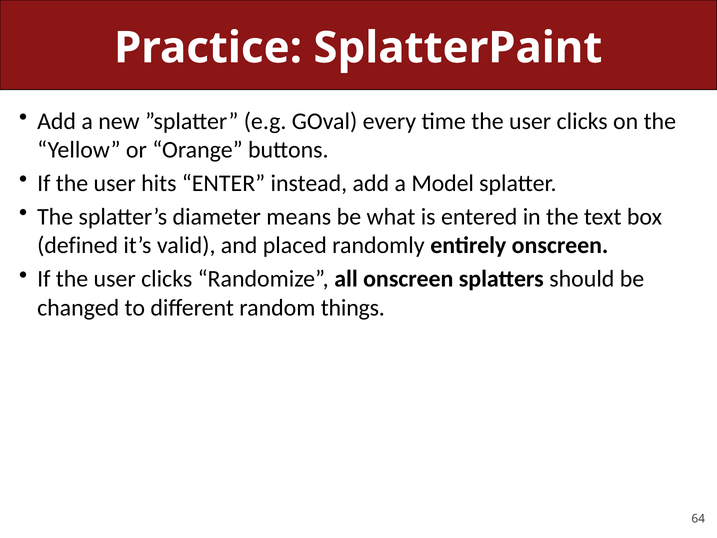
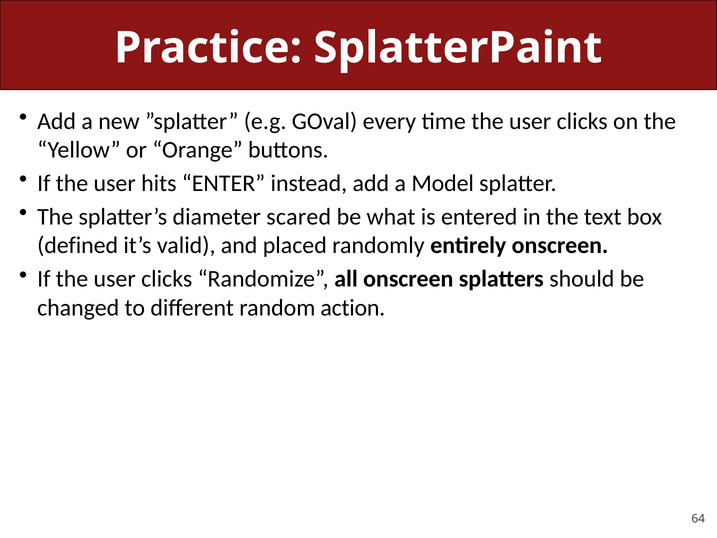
means: means -> scared
things: things -> action
